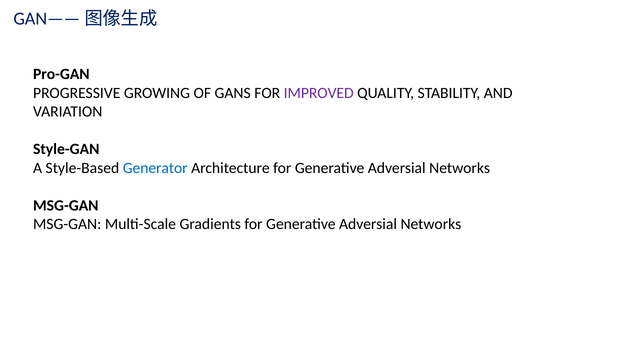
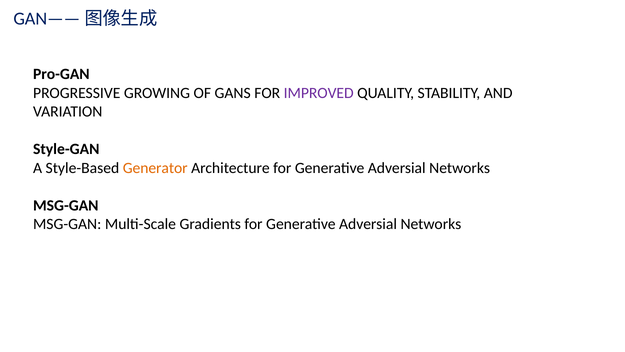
Generator colour: blue -> orange
